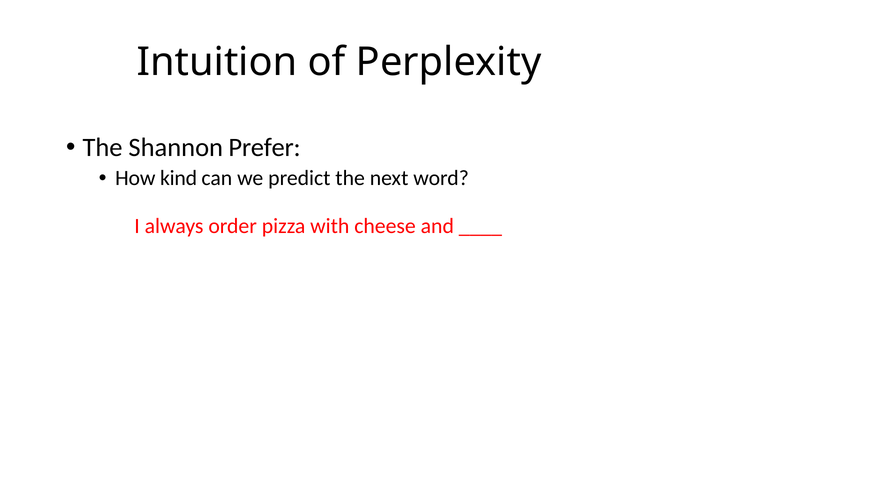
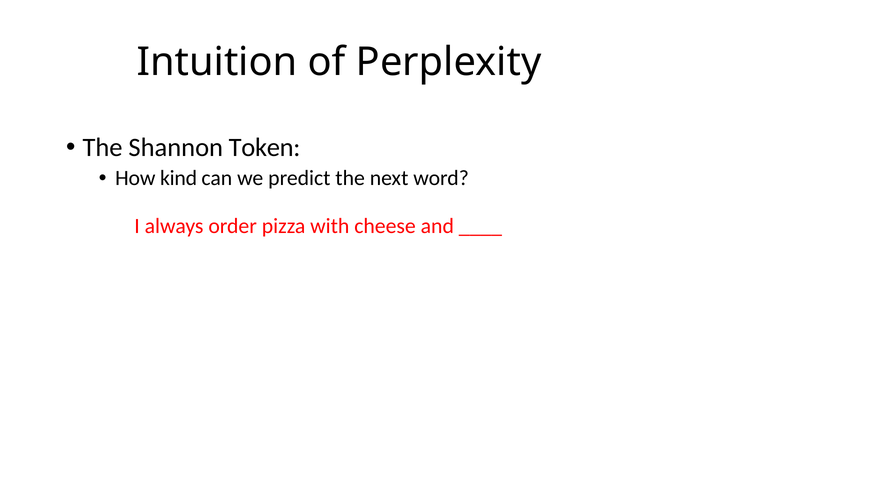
Prefer: Prefer -> Token
